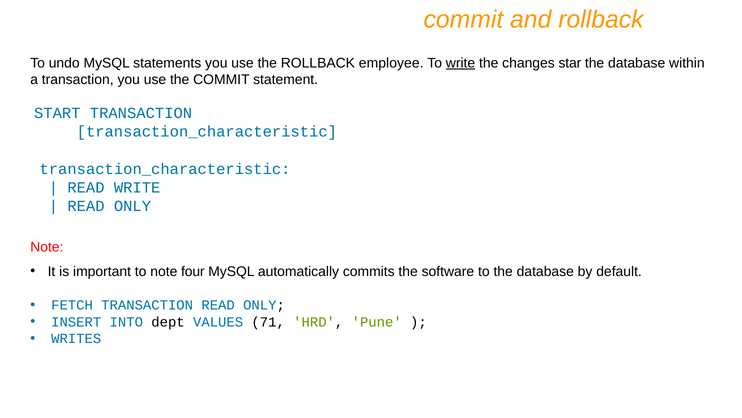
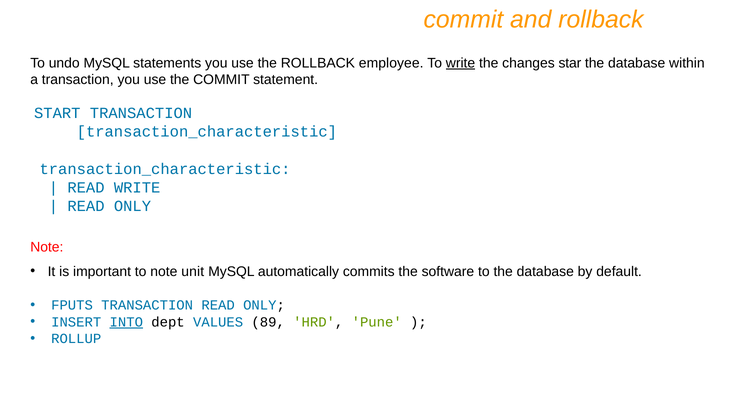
four: four -> unit
FETCH: FETCH -> FPUTS
INTO underline: none -> present
71: 71 -> 89
WRITES: WRITES -> ROLLUP
